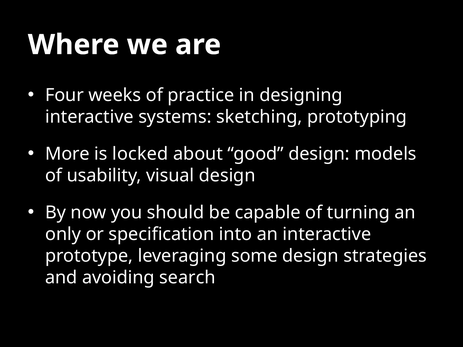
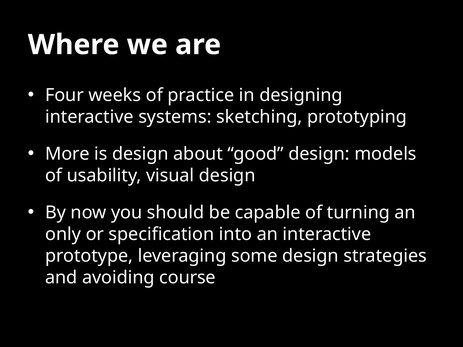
is locked: locked -> design
search: search -> course
